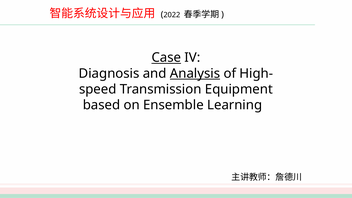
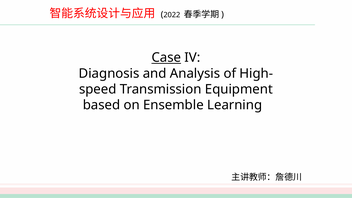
Analysis underline: present -> none
